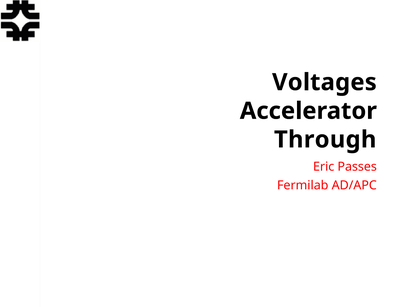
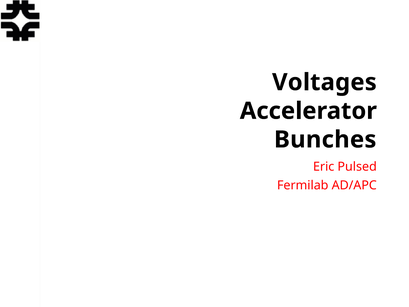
Through: Through -> Bunches
Passes: Passes -> Pulsed
